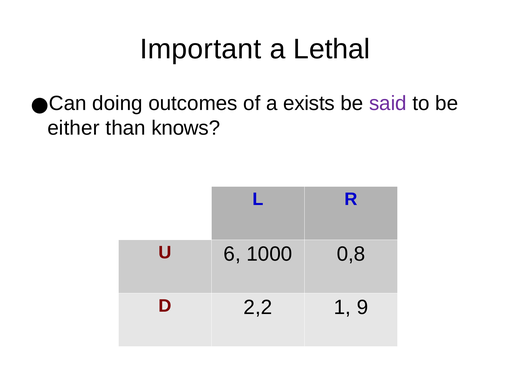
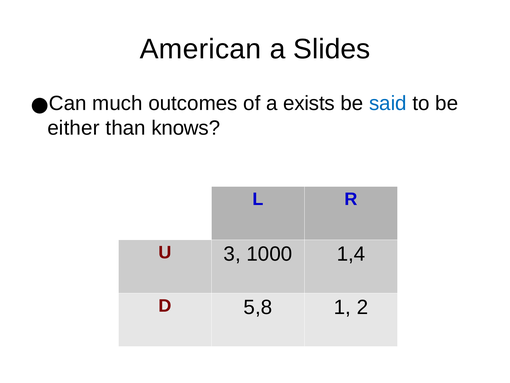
Important: Important -> American
Lethal: Lethal -> Slides
doing: doing -> much
said colour: purple -> blue
6: 6 -> 3
0,8: 0,8 -> 1,4
2,2: 2,2 -> 5,8
9: 9 -> 2
